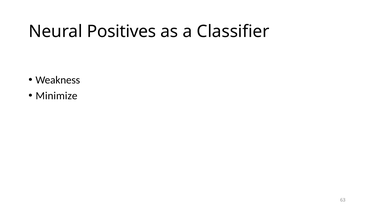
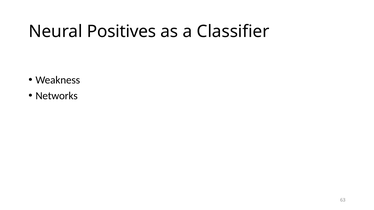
Minimize: Minimize -> Networks
